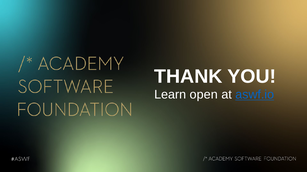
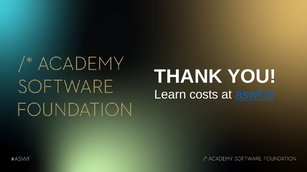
open: open -> costs
